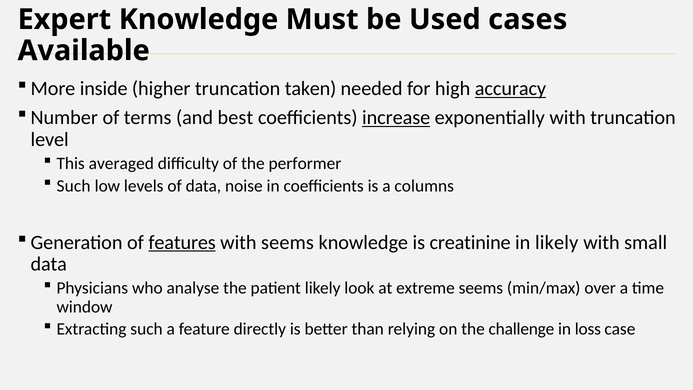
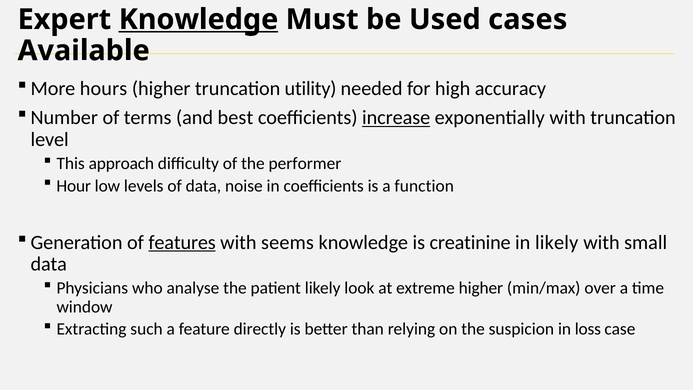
Knowledge at (198, 19) underline: none -> present
inside: inside -> hours
taken: taken -> utility
accuracy underline: present -> none
averaged: averaged -> approach
Such at (74, 186): Such -> Hour
columns: columns -> function
extreme seems: seems -> higher
challenge: challenge -> suspicion
